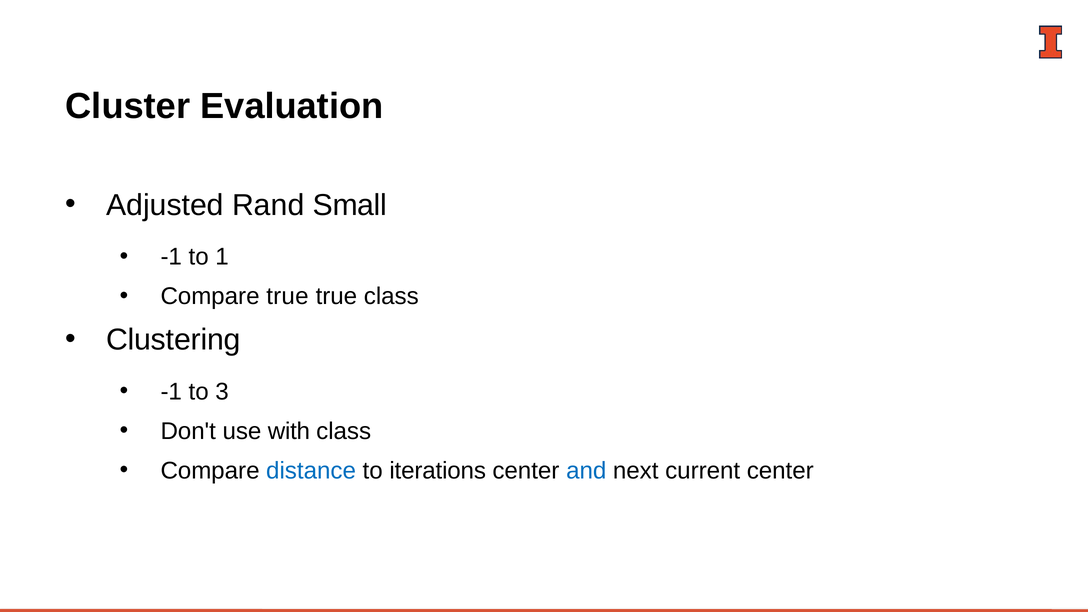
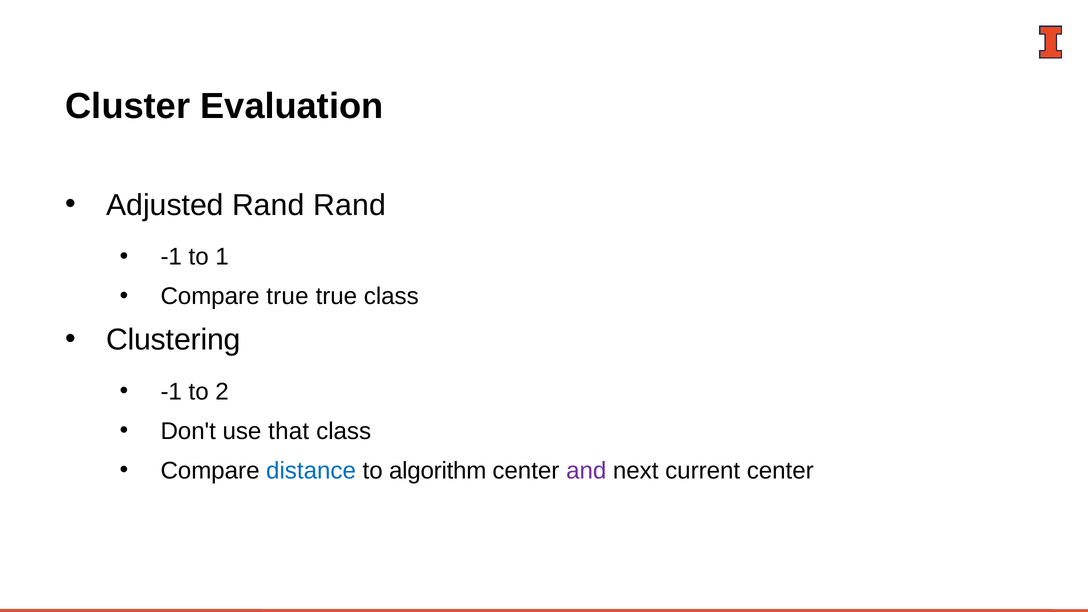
Rand Small: Small -> Rand
3: 3 -> 2
with: with -> that
iterations: iterations -> algorithm
and colour: blue -> purple
